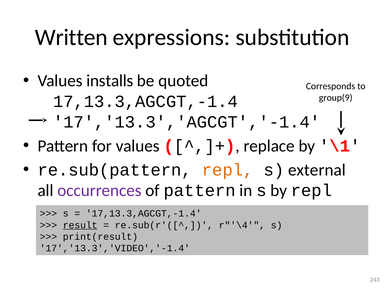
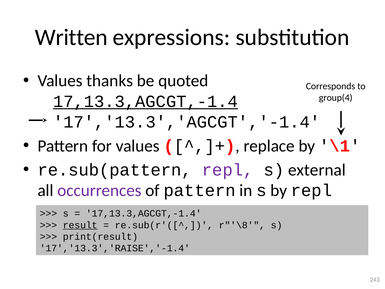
installs: installs -> thanks
group(9: group(9 -> group(4
17,13.3,AGCGT,-1.4 at (145, 101) underline: none -> present
repl at (228, 170) colour: orange -> purple
r"'\4: r"'\4 -> r"'\8
17','13.3','VIDEO','-1.4: 17','13.3','VIDEO','-1.4 -> 17','13.3','RAISE','-1.4
